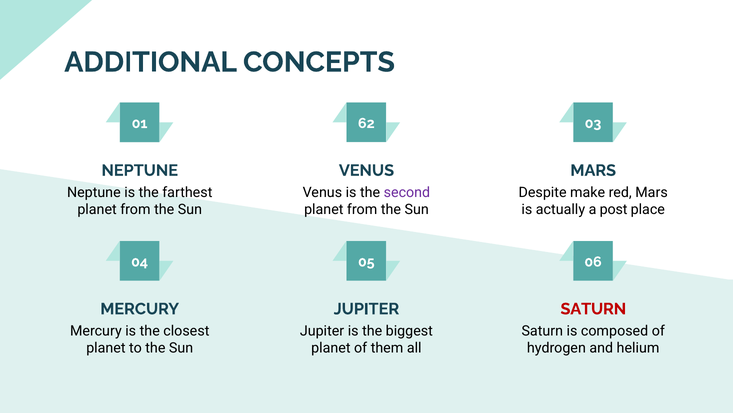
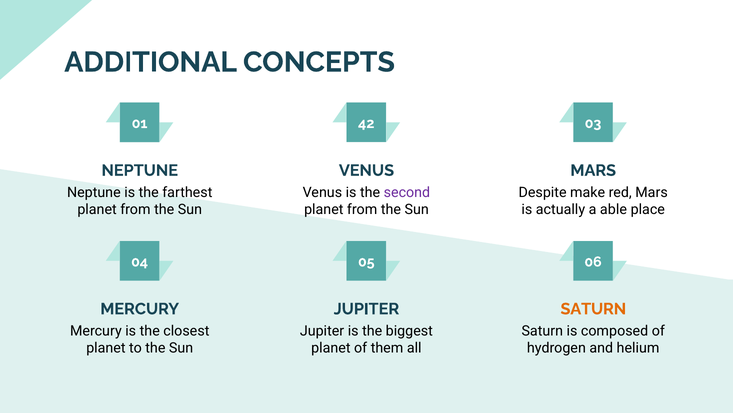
62: 62 -> 42
post: post -> able
SATURN at (593, 308) colour: red -> orange
